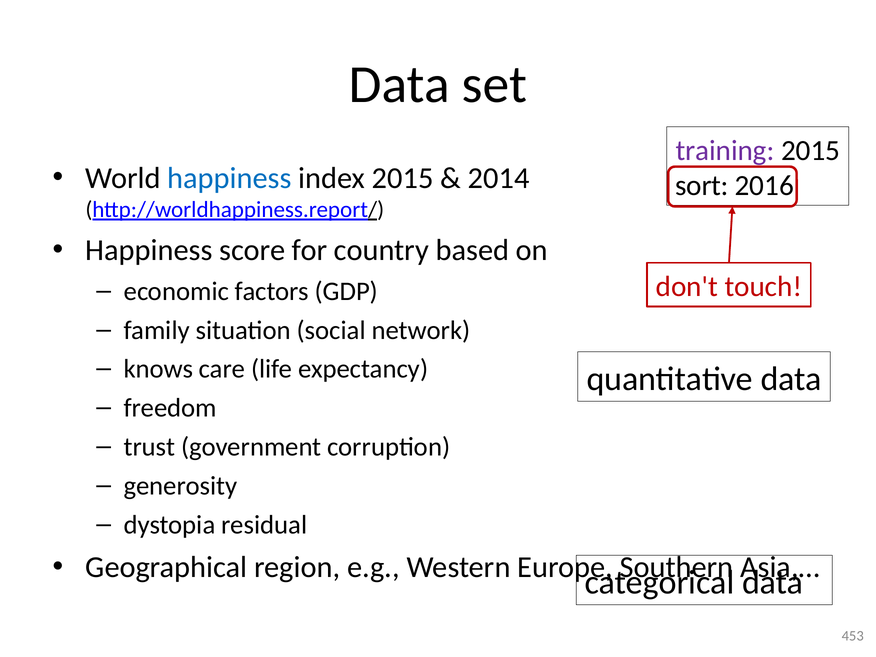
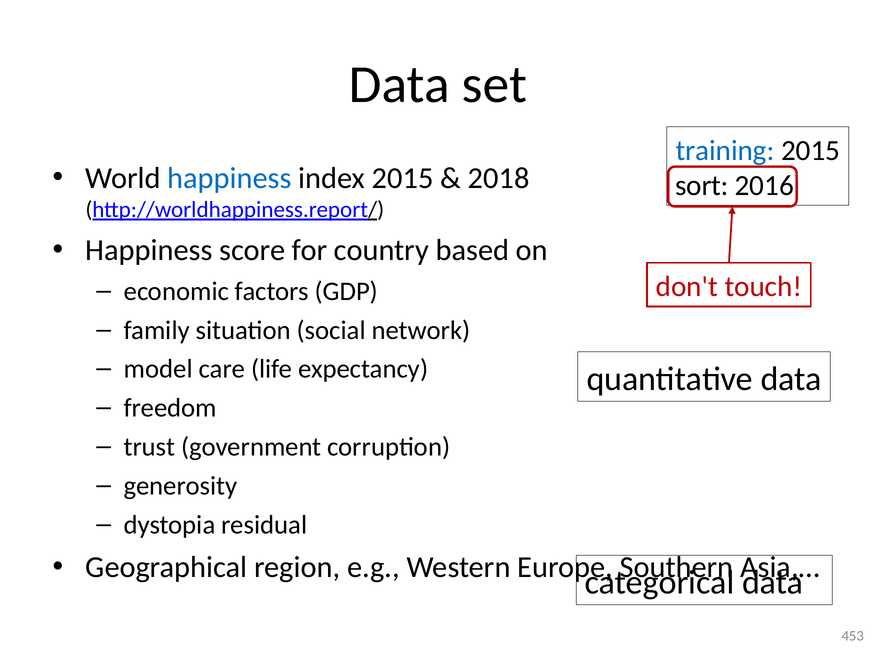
training colour: purple -> blue
2014: 2014 -> 2018
knows: knows -> model
